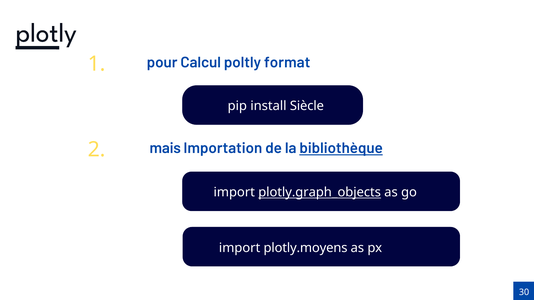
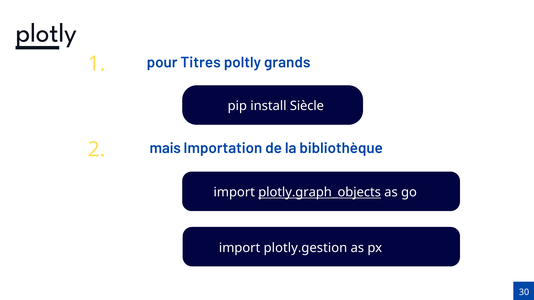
Calcul: Calcul -> Titres
format: format -> grands
bibliothèque underline: present -> none
plotly.moyens: plotly.moyens -> plotly.gestion
